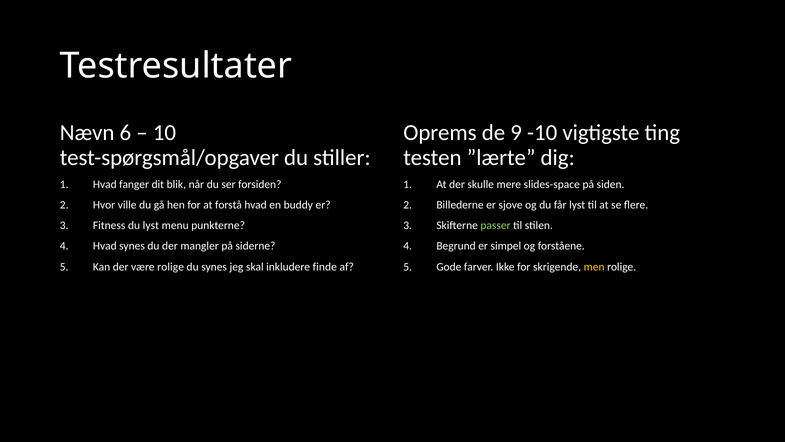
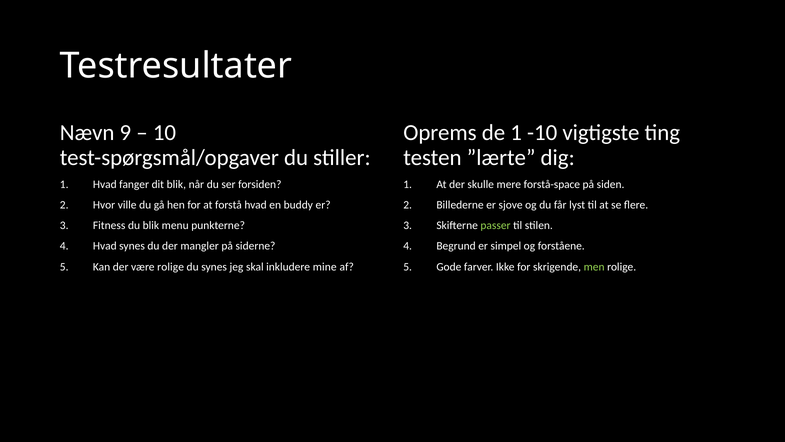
6: 6 -> 9
de 9: 9 -> 1
slides-space: slides-space -> forstå-space
du lyst: lyst -> blik
finde: finde -> mine
men colour: yellow -> light green
